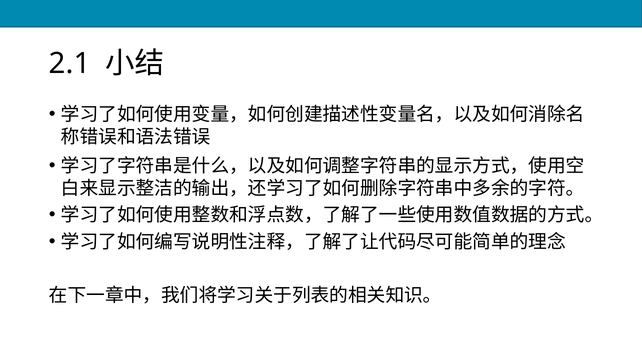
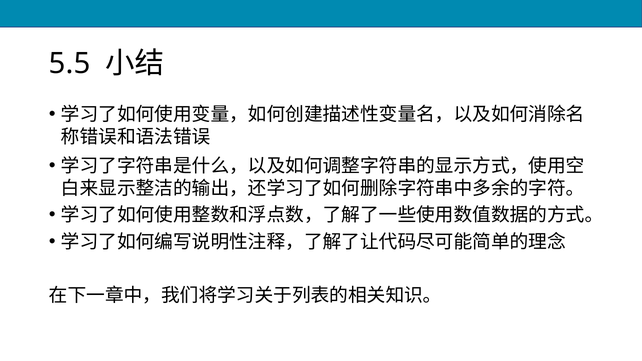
2.1: 2.1 -> 5.5
